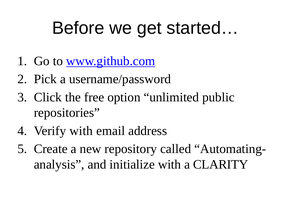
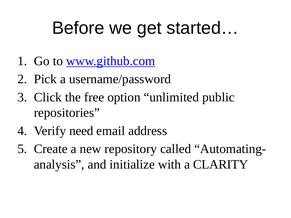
Verify with: with -> need
